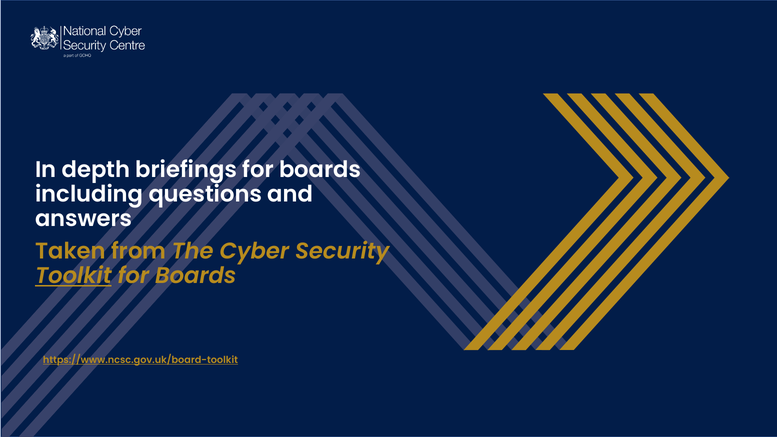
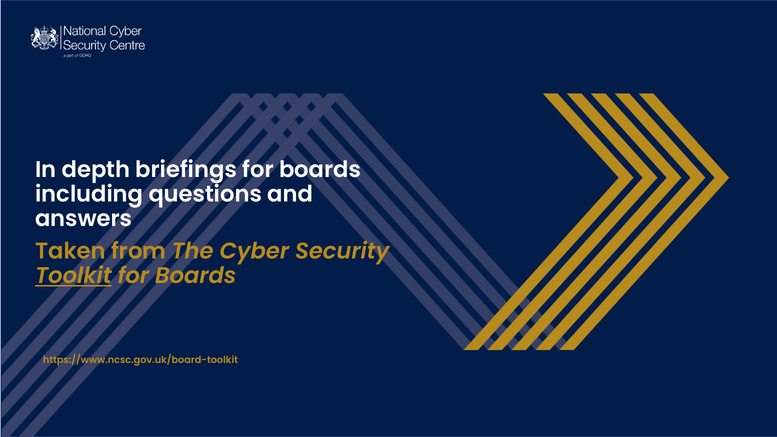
https://www.ncsc.gov.uk/board-toolkit underline: present -> none
